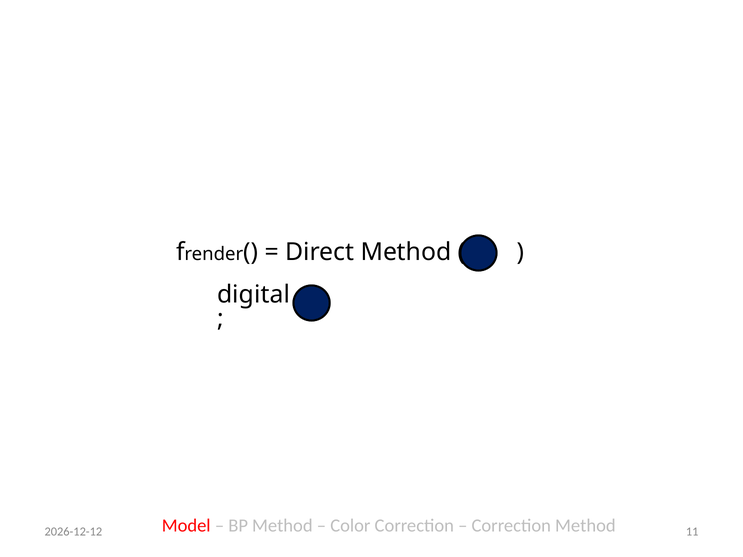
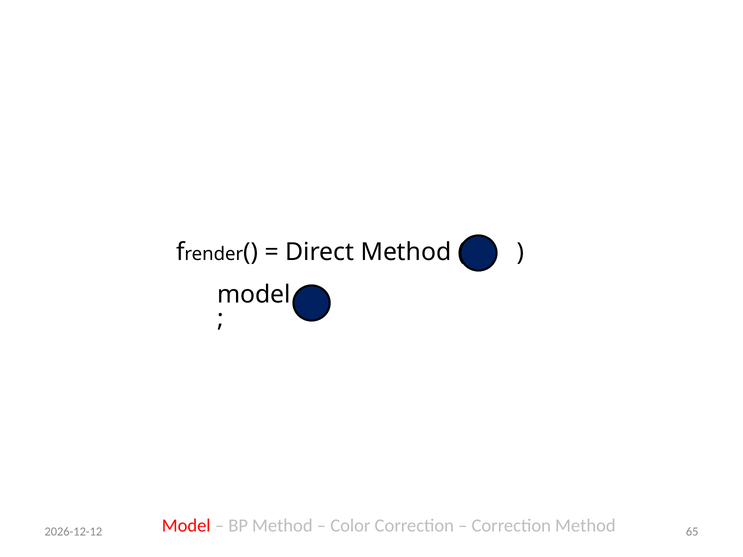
digital at (254, 295): digital -> model
11: 11 -> 65
